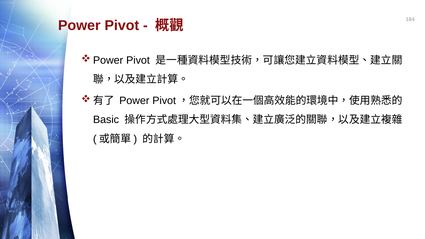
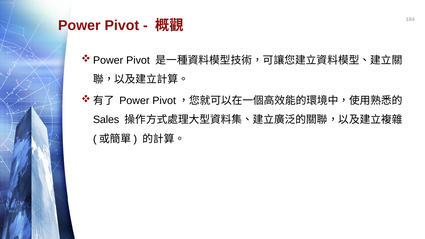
Basic: Basic -> Sales
